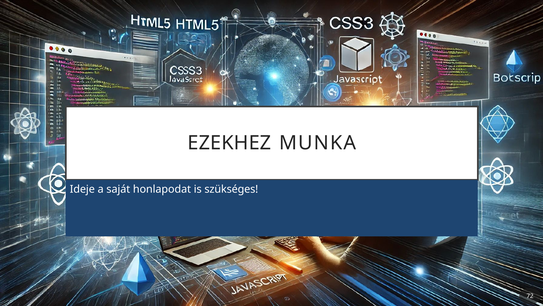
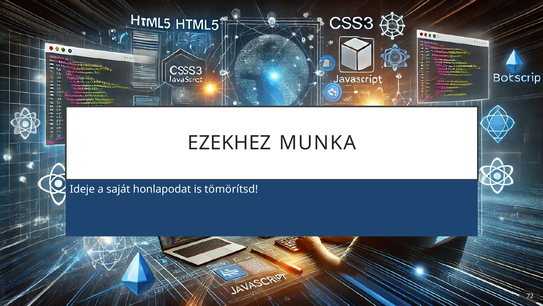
szükséges: szükséges -> tömörítsd
